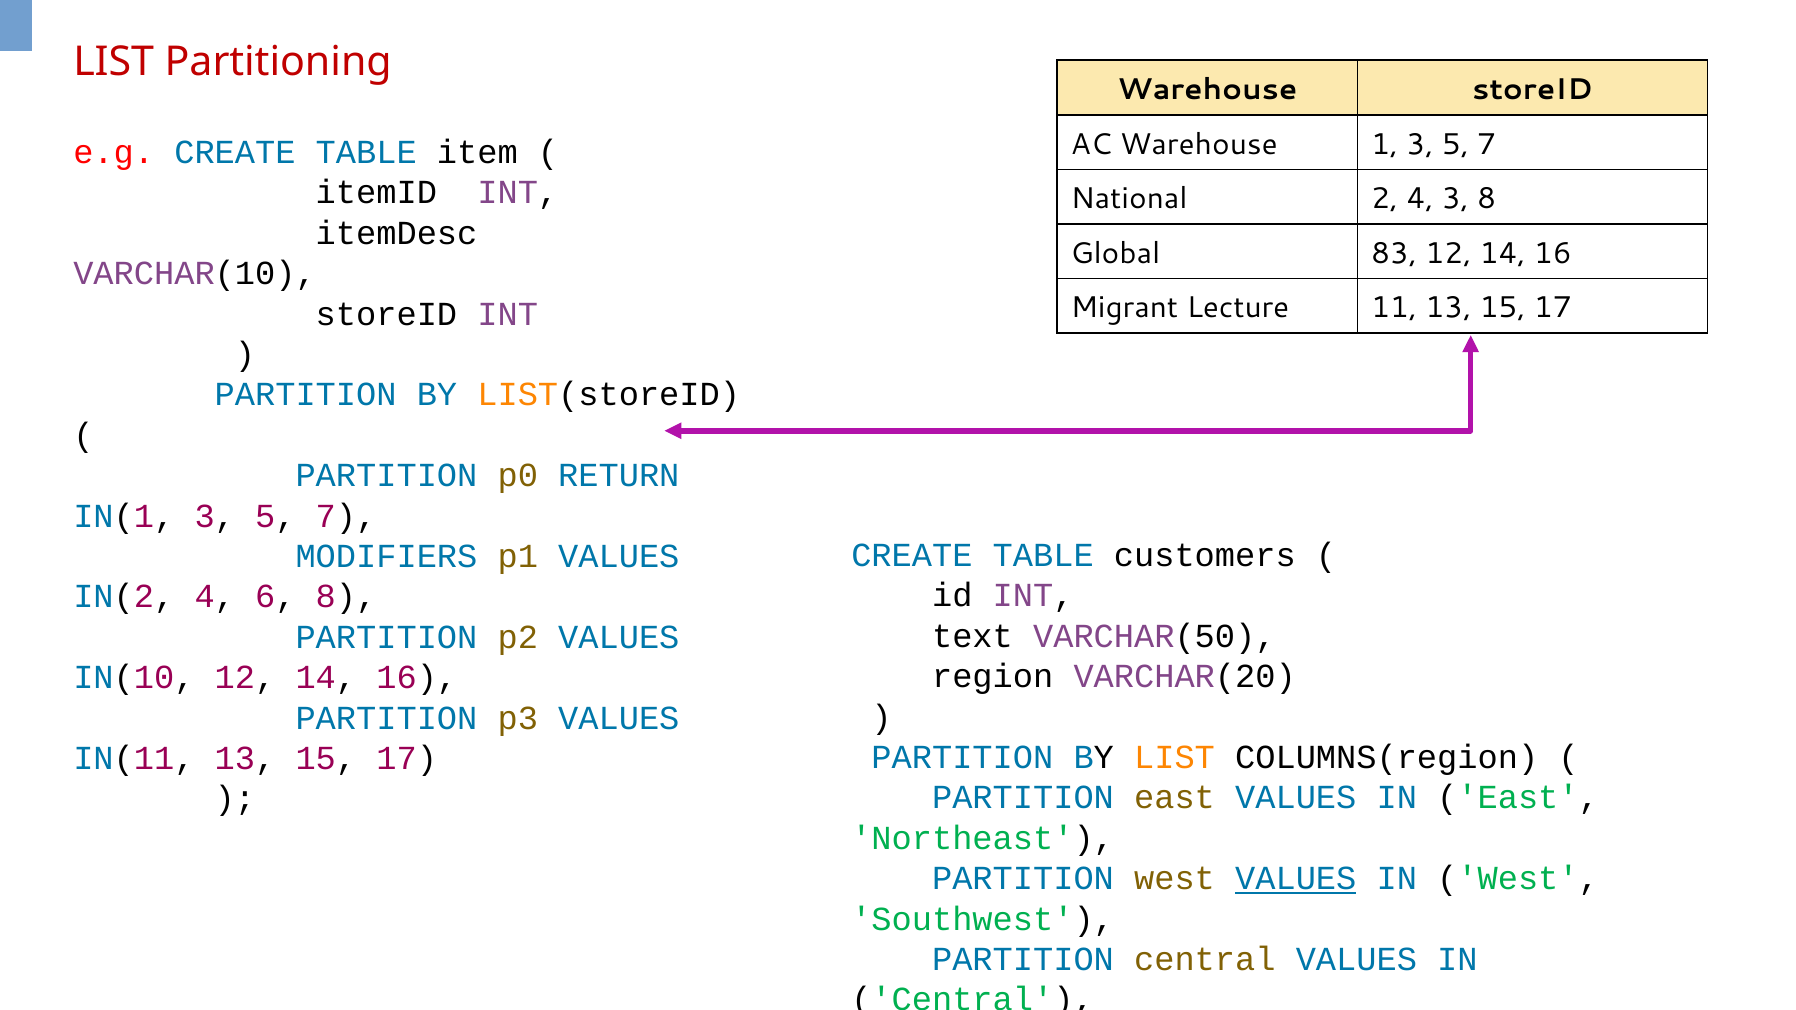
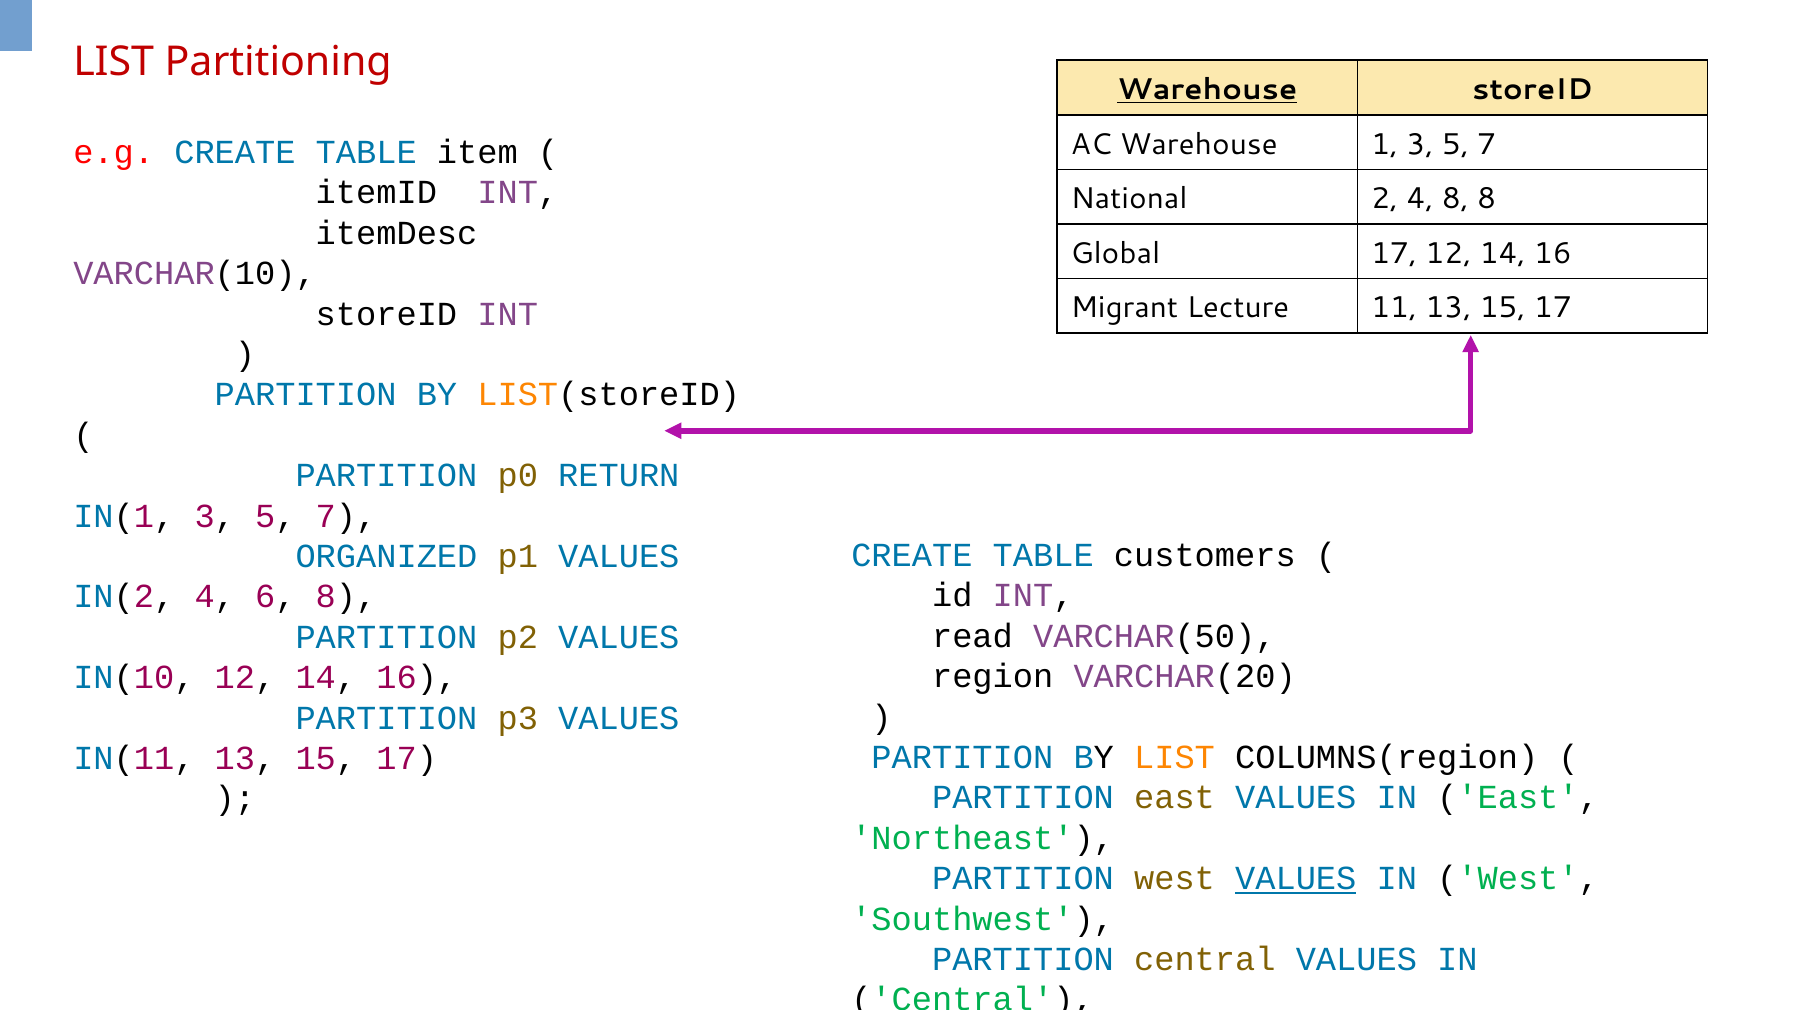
Warehouse at (1207, 90) underline: none -> present
4 3: 3 -> 8
Global 83: 83 -> 17
MODIFIERS: MODIFIERS -> ORGANIZED
text: text -> read
